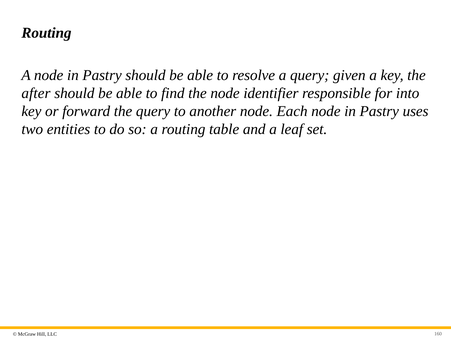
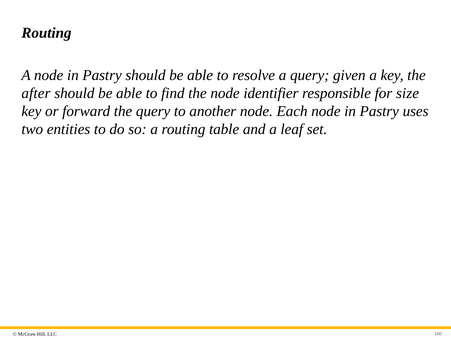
into: into -> size
